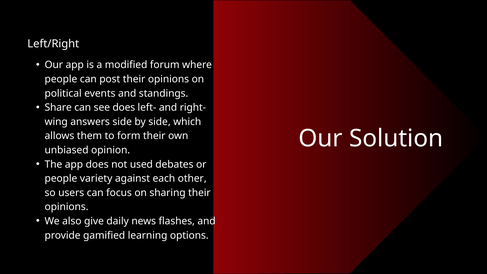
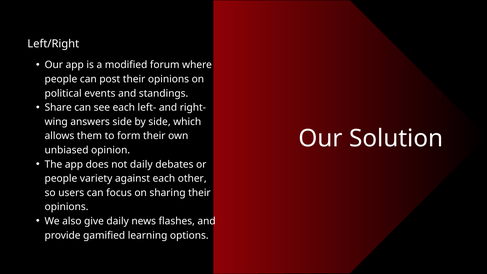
see does: does -> each
not used: used -> daily
